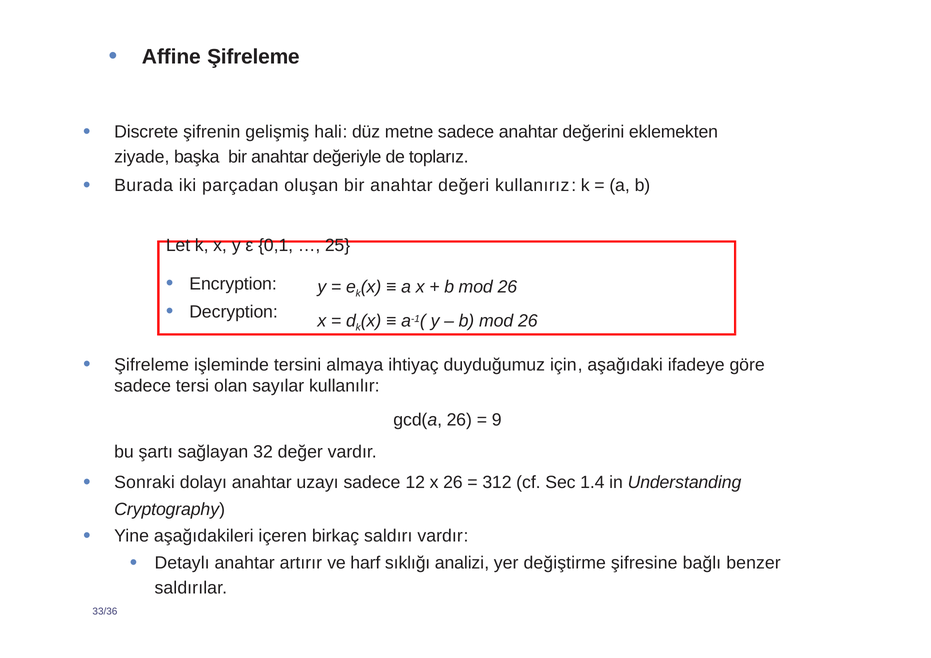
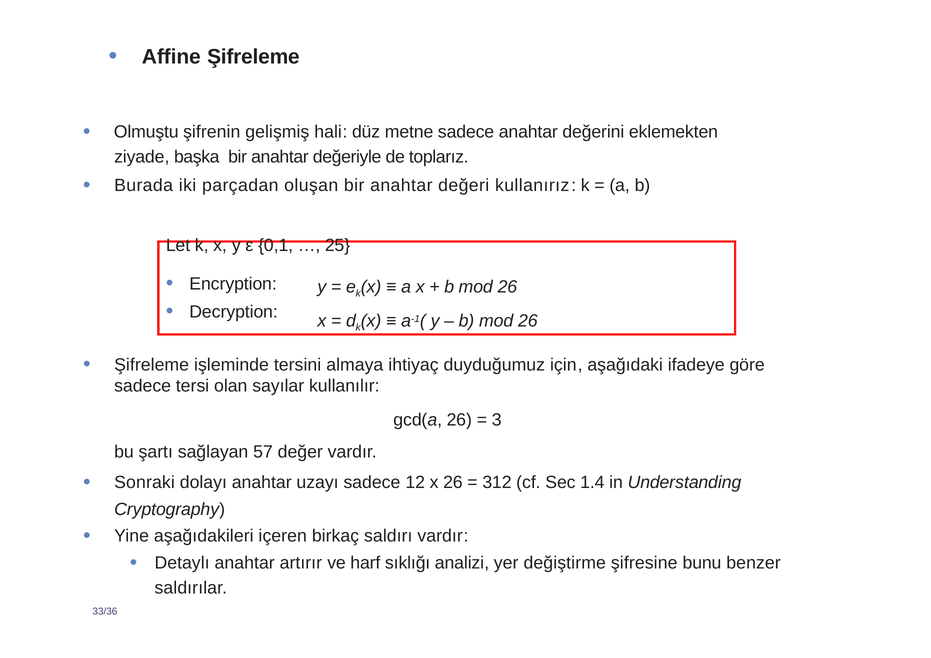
Discrete: Discrete -> Olmuştu
9: 9 -> 3
32: 32 -> 57
bağlı: bağlı -> bunu
